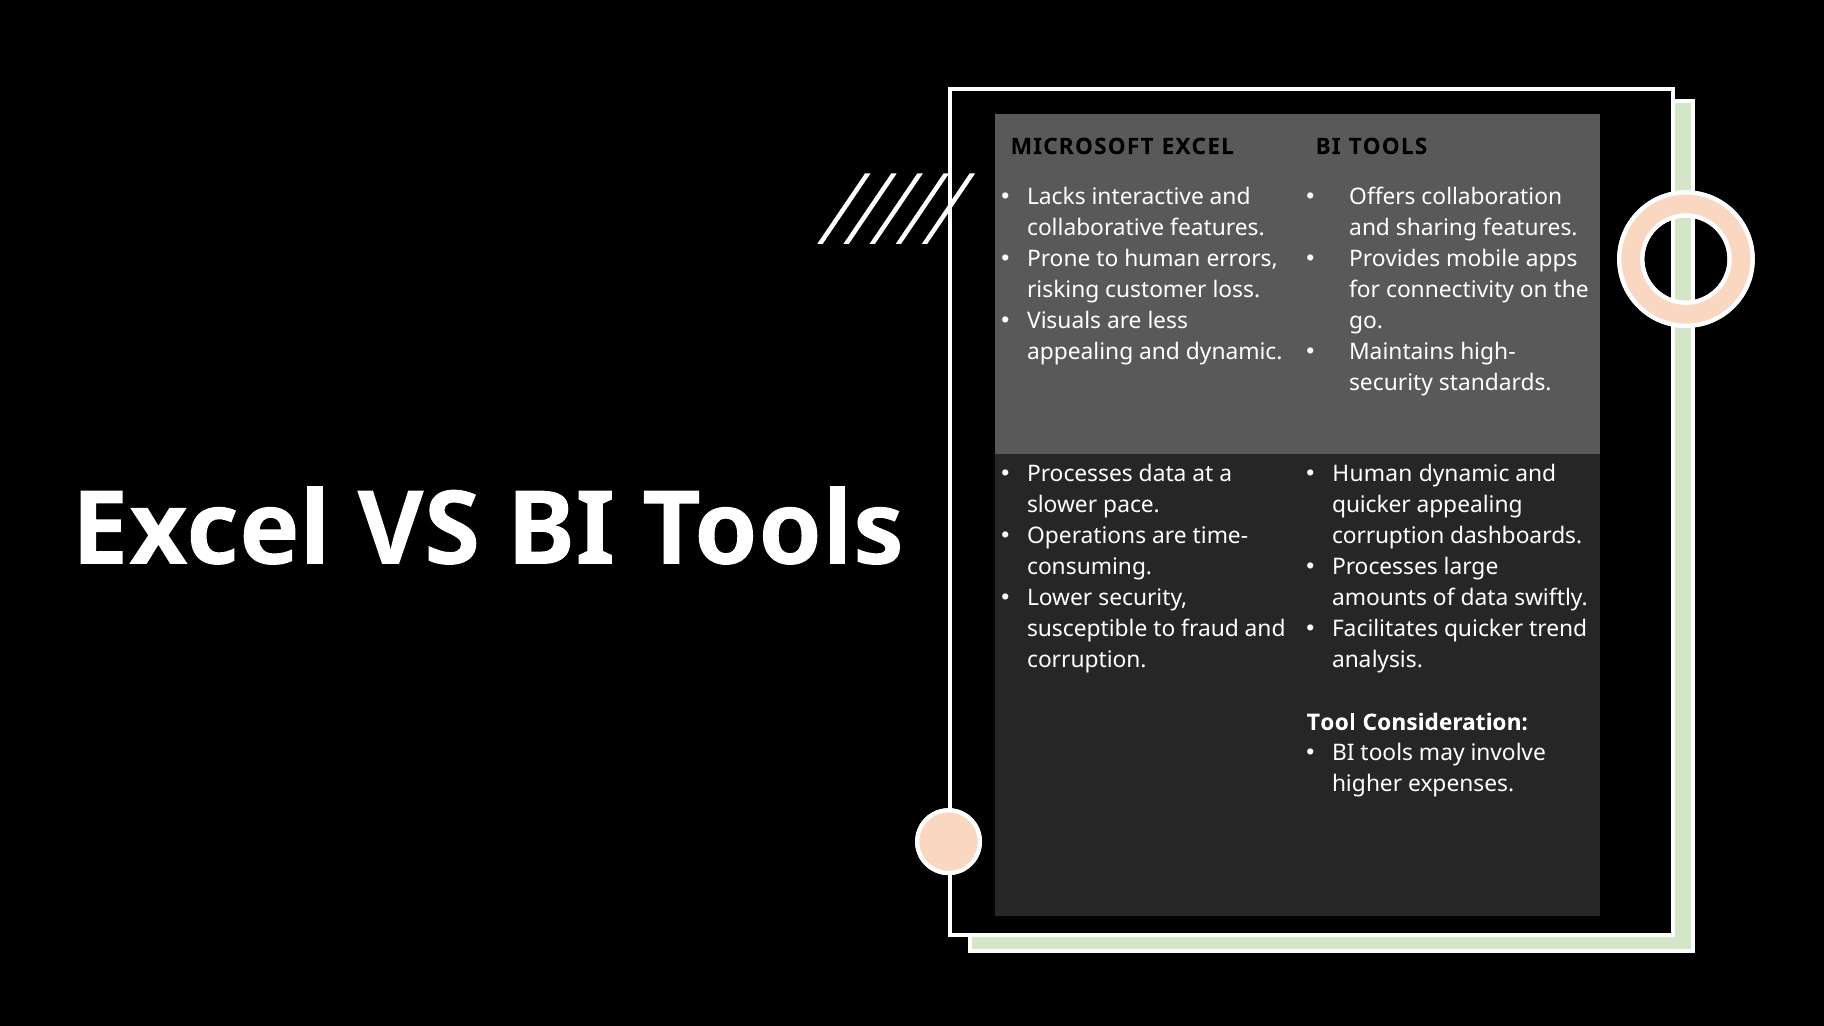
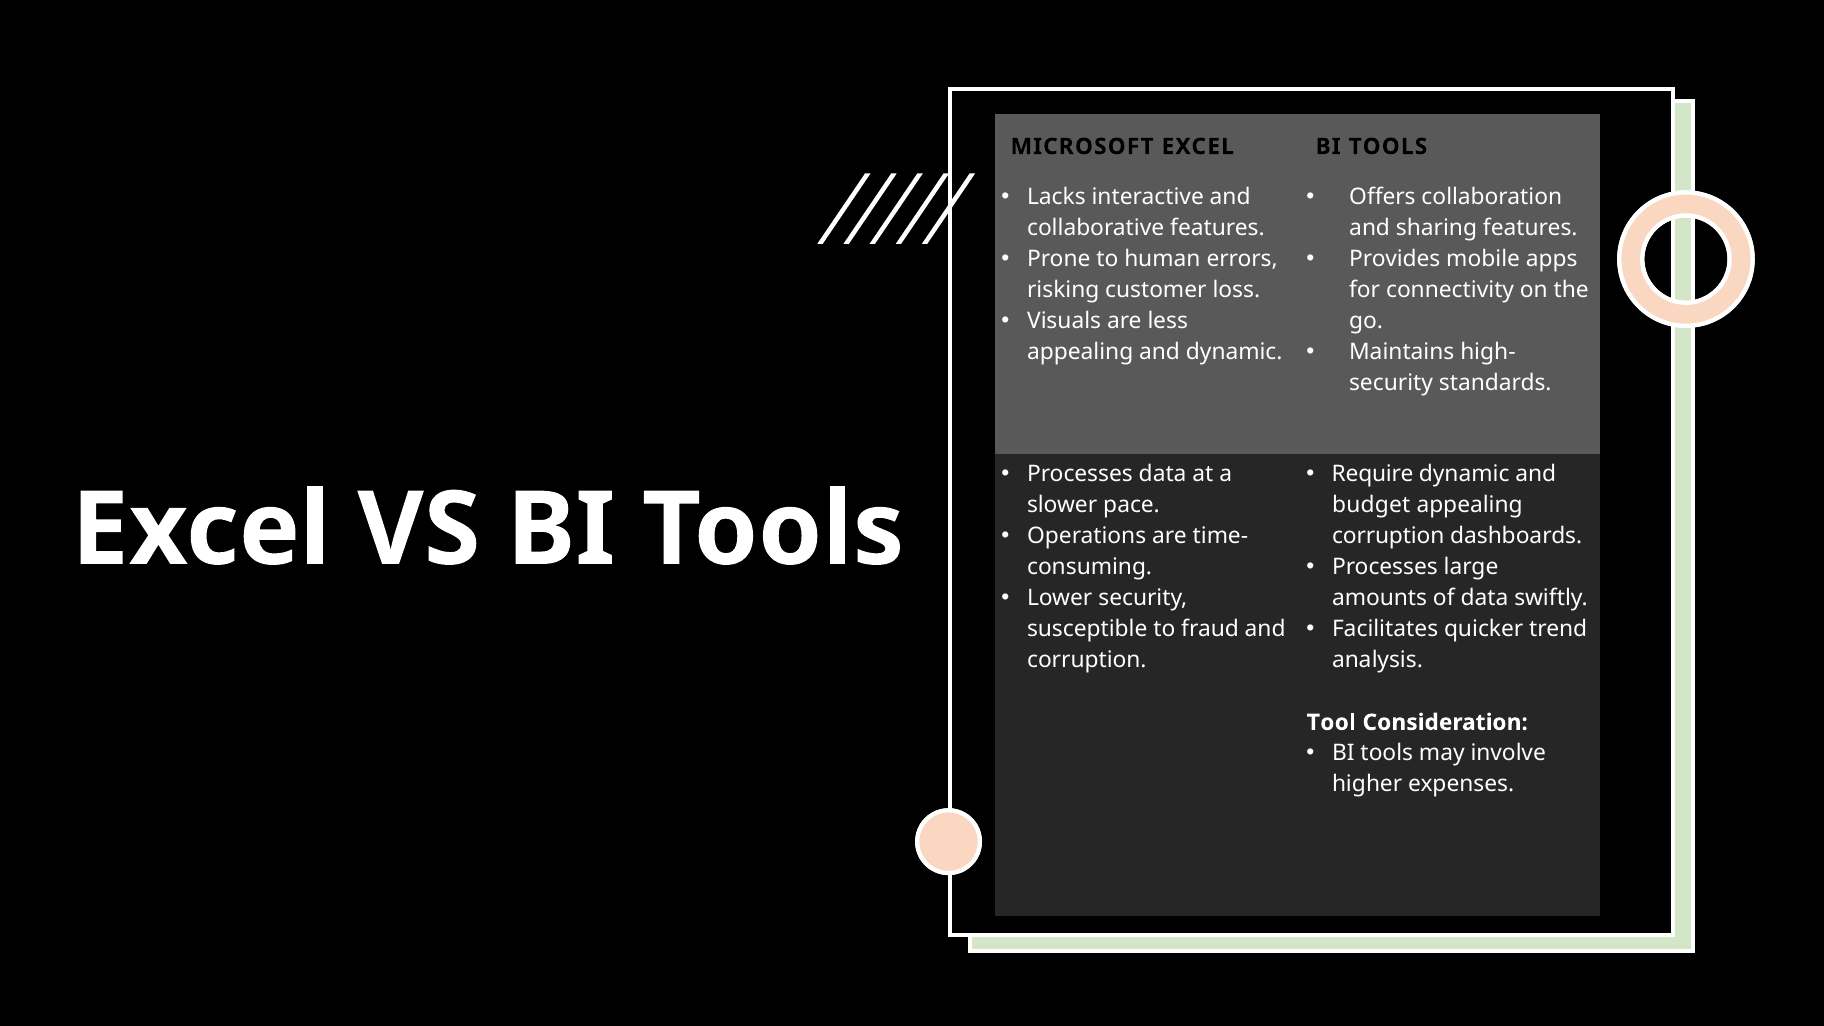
Human at (1372, 474): Human -> Require
quicker at (1371, 505): quicker -> budget
